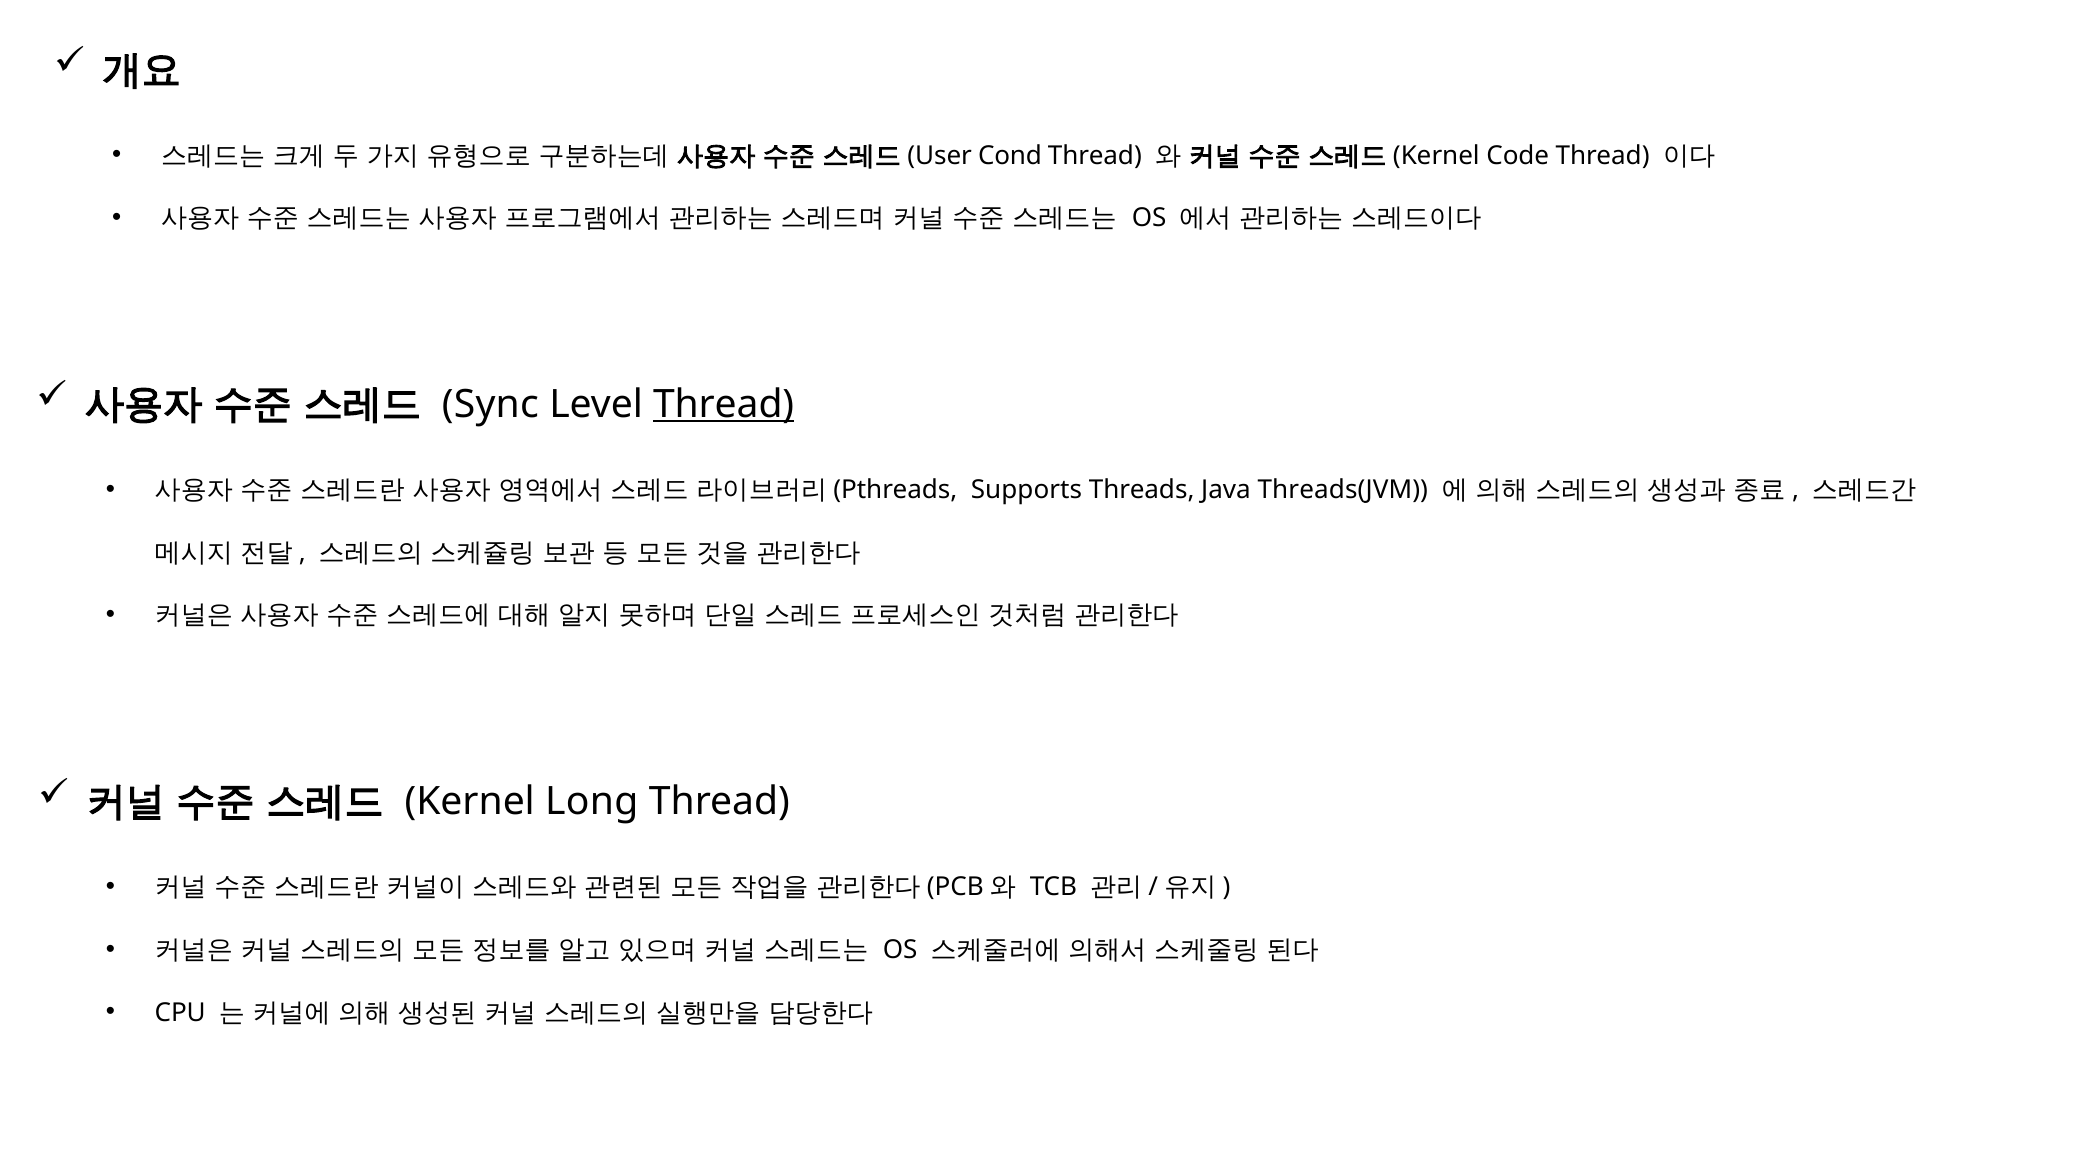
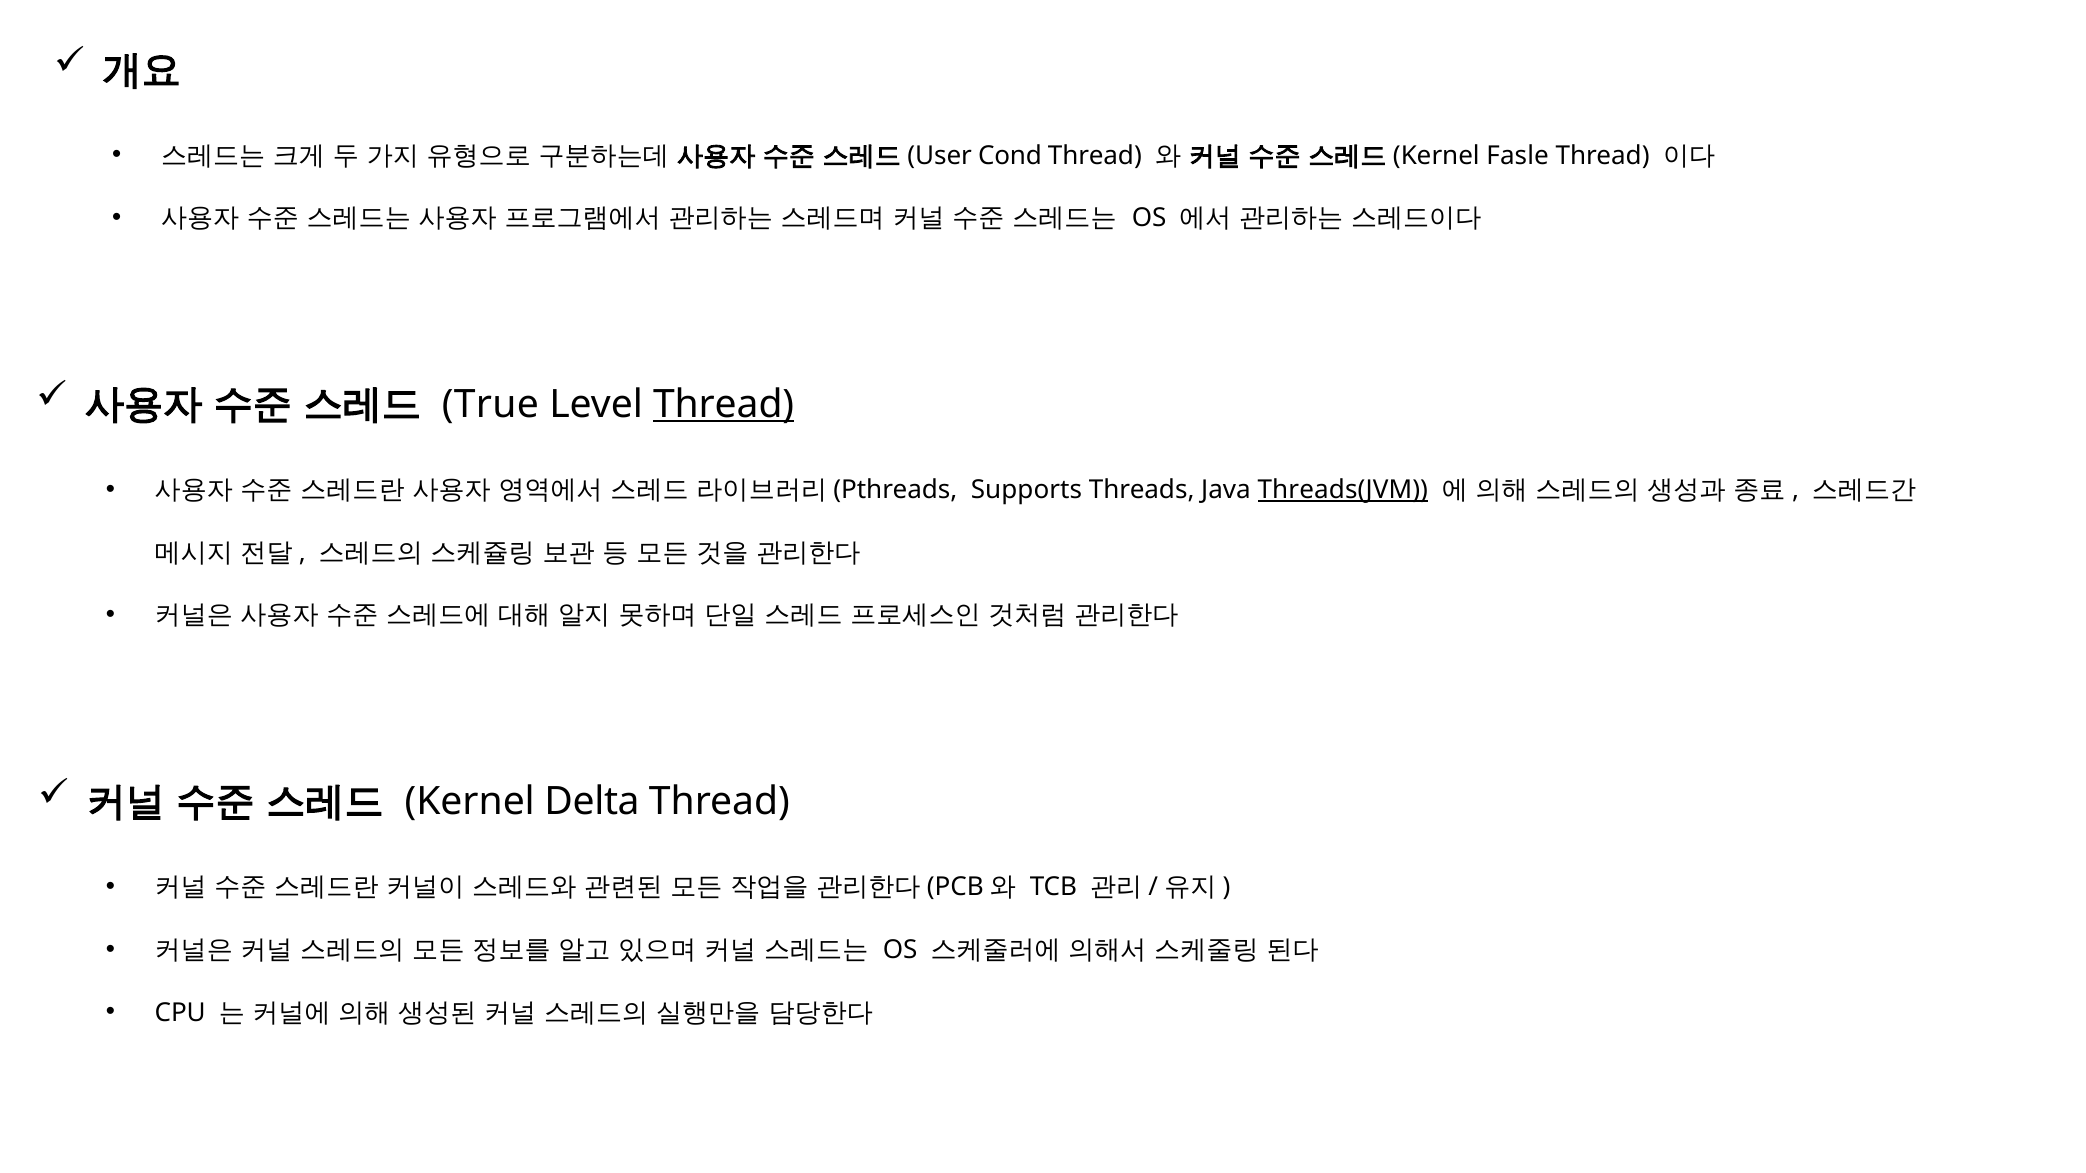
Code: Code -> Fasle
Sync: Sync -> True
Threads(JVM underline: none -> present
Long: Long -> Delta
